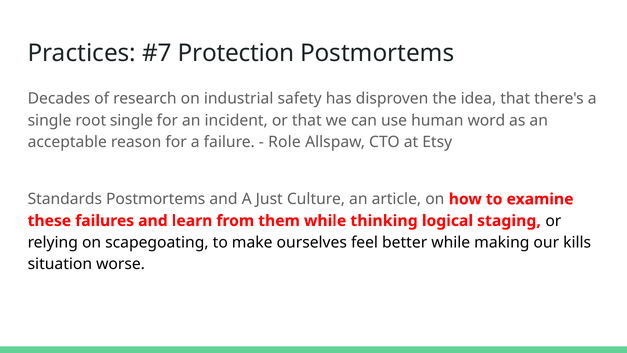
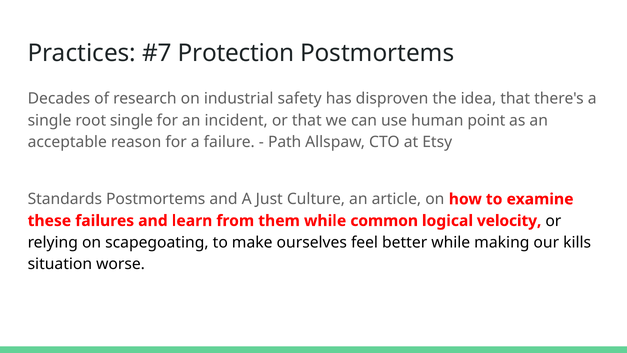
word: word -> point
Role: Role -> Path
thinking: thinking -> common
staging: staging -> velocity
